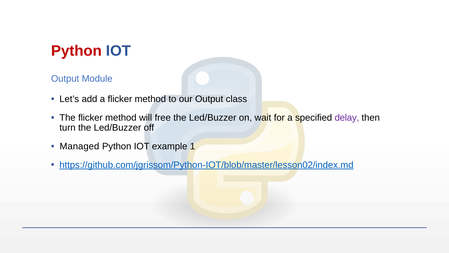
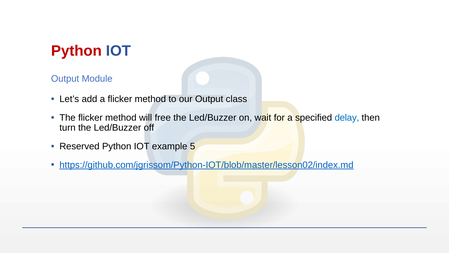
delay colour: purple -> blue
Managed: Managed -> Reserved
1: 1 -> 5
